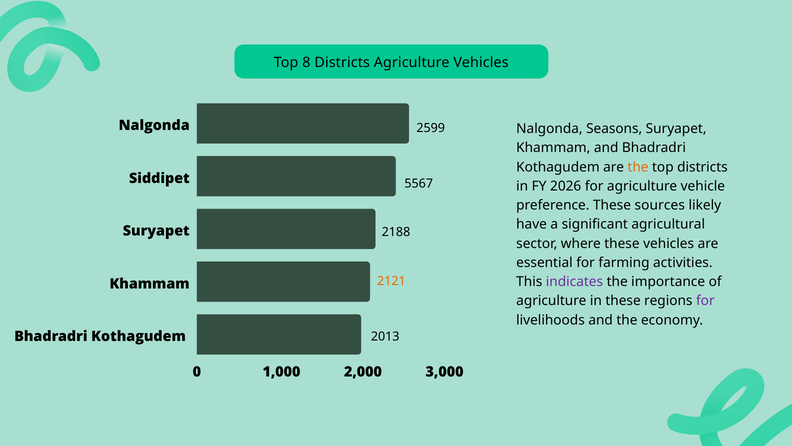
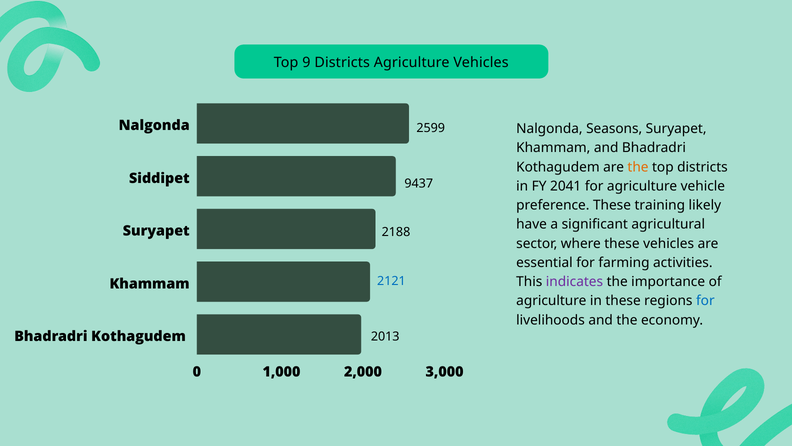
8: 8 -> 9
5567: 5567 -> 9437
2026: 2026 -> 2041
sources: sources -> training
2121 colour: orange -> blue
for at (705, 301) colour: purple -> blue
